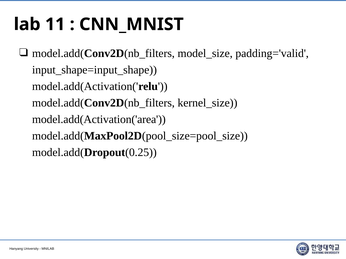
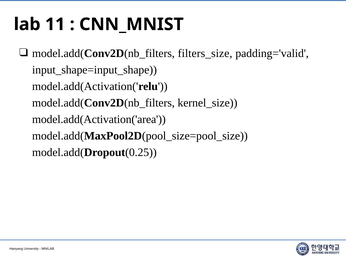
model_size: model_size -> filters_size
